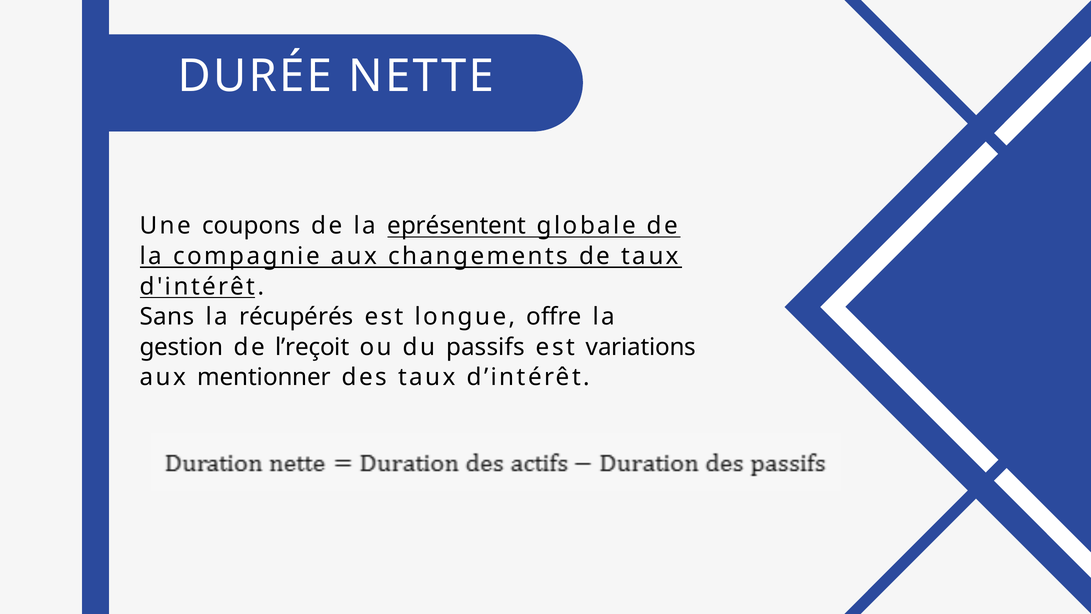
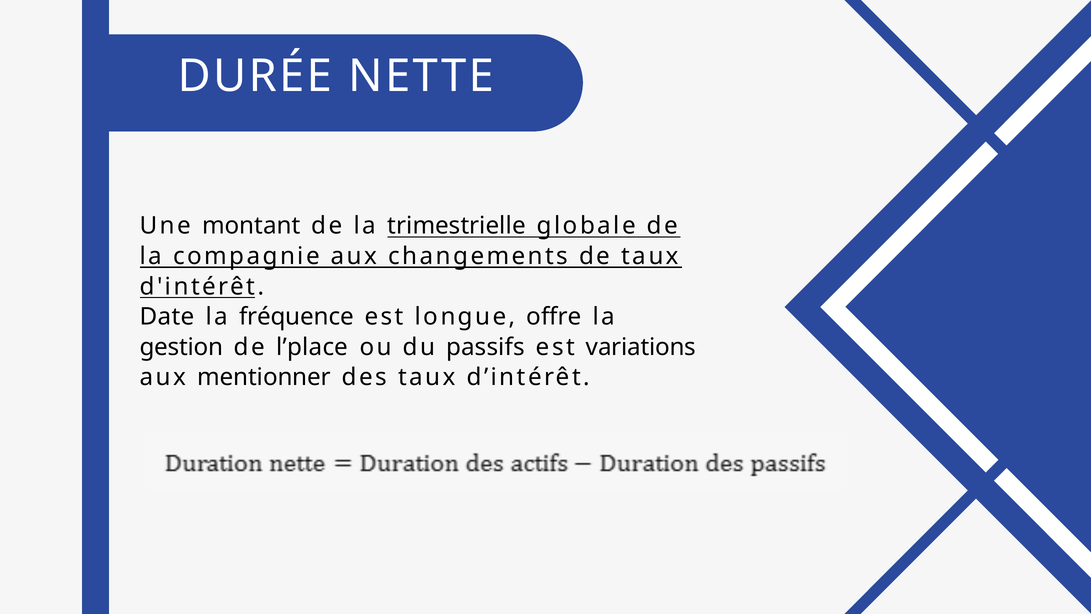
coupons: coupons -> montant
eprésentent: eprésentent -> trimestrielle
Sans: Sans -> Date
récupérés: récupérés -> fréquence
l’reçoit: l’reçoit -> l’place
